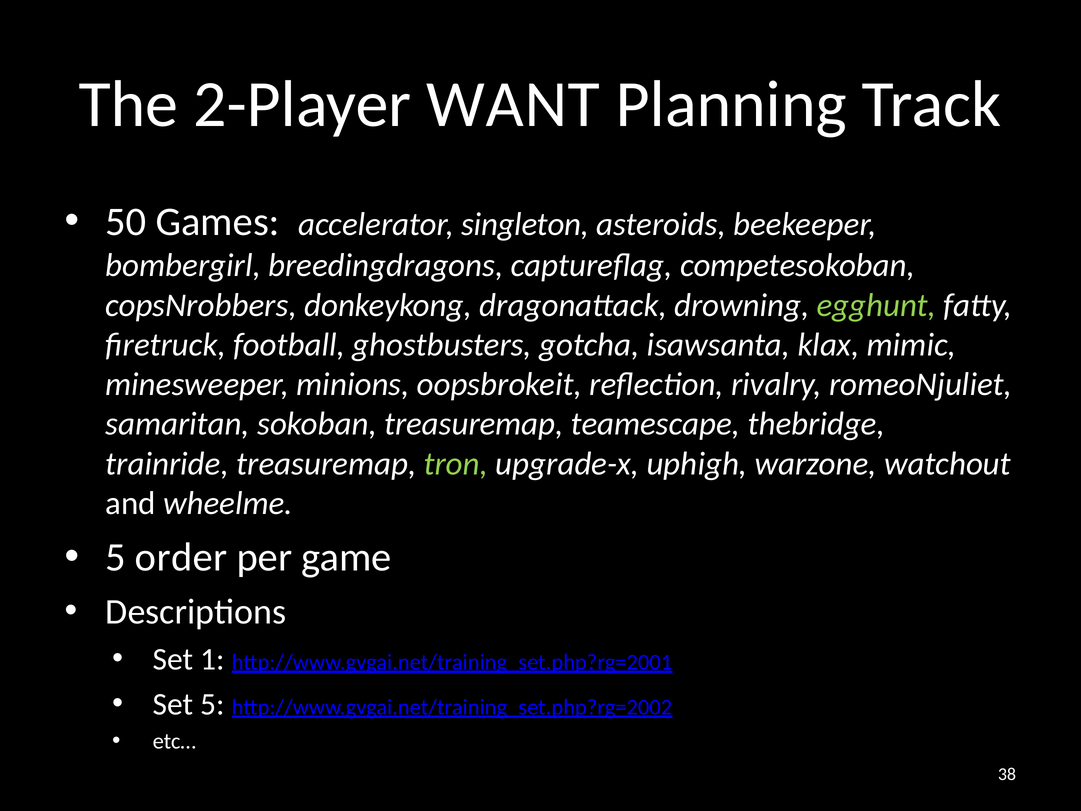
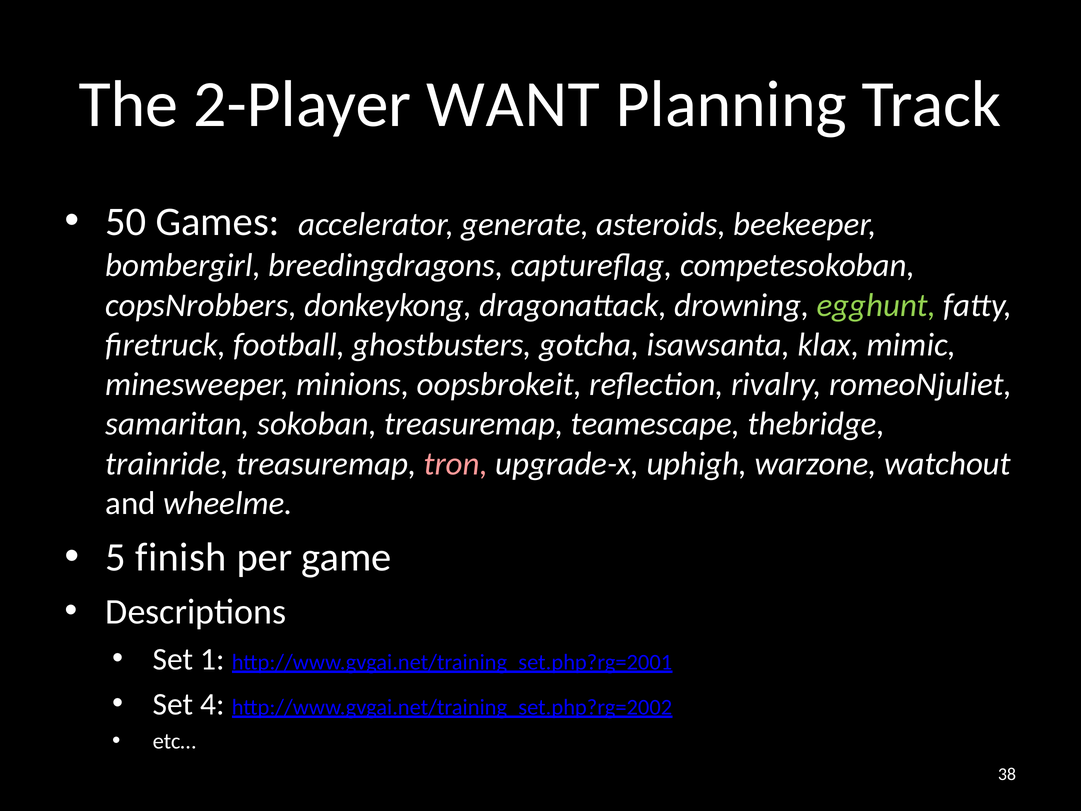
singleton: singleton -> generate
tron colour: light green -> pink
order: order -> finish
Set 5: 5 -> 4
